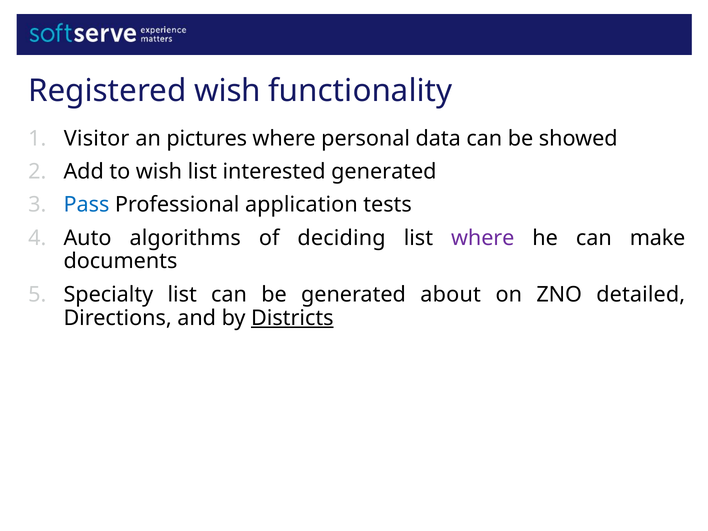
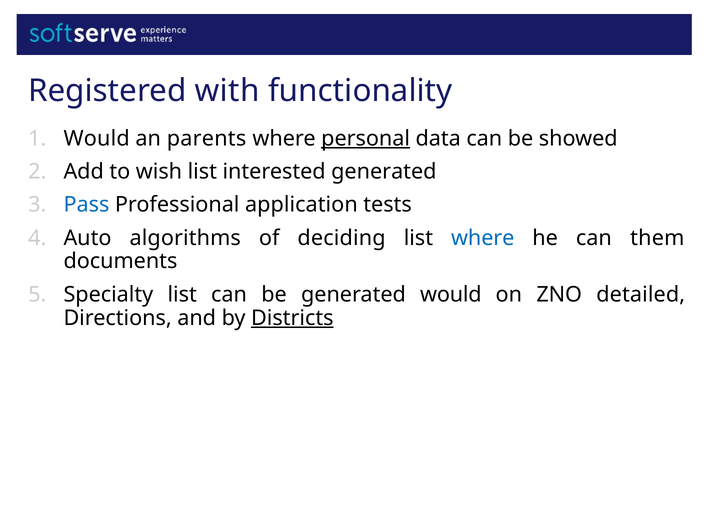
Registered wish: wish -> with
Visitor at (97, 138): Visitor -> Would
pictures: pictures -> parents
personal underline: none -> present
where at (483, 238) colour: purple -> blue
make: make -> them
generated about: about -> would
